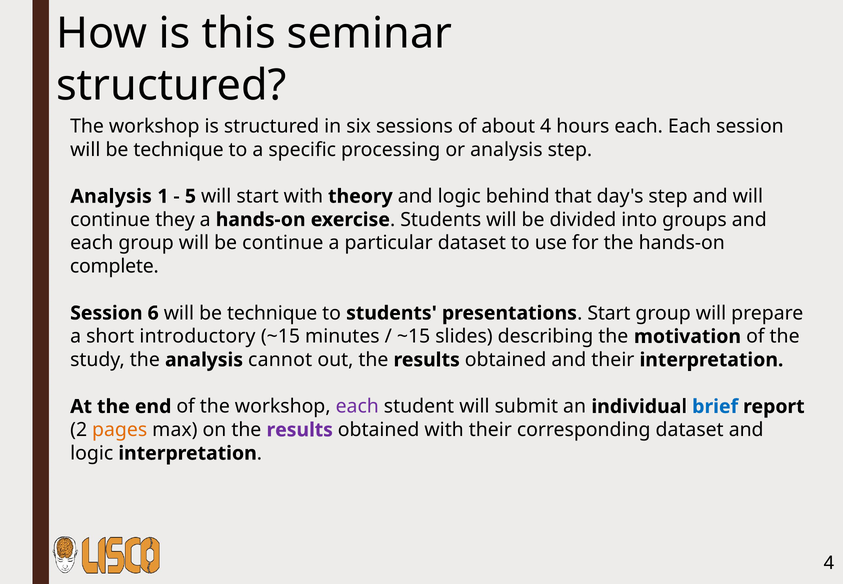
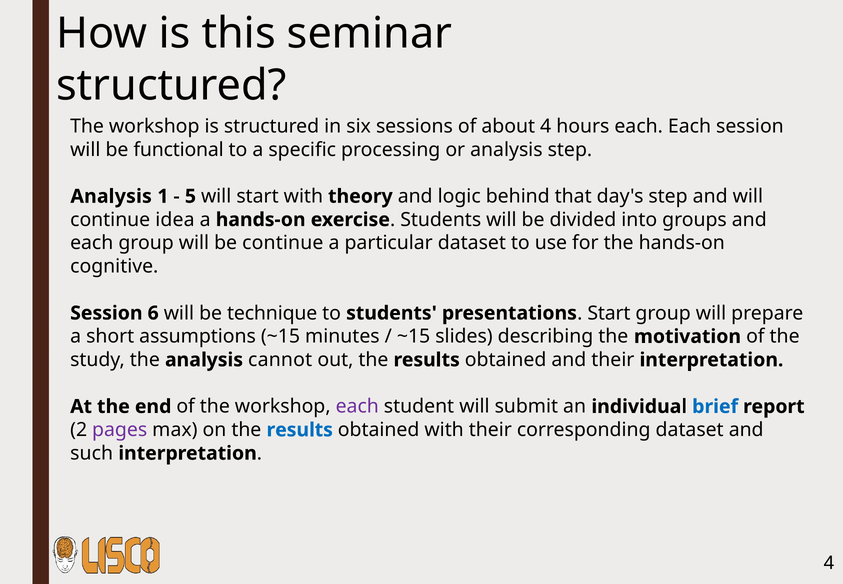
technique at (179, 150): technique -> functional
they: they -> idea
complete: complete -> cognitive
introductory: introductory -> assumptions
pages colour: orange -> purple
results at (300, 430) colour: purple -> blue
logic at (92, 453): logic -> such
